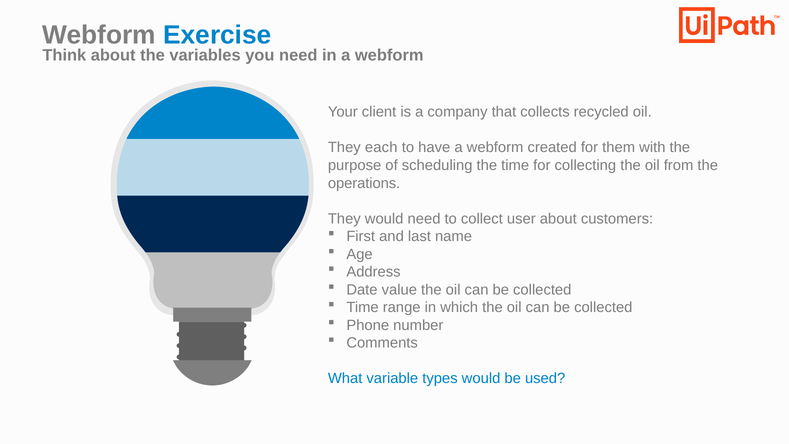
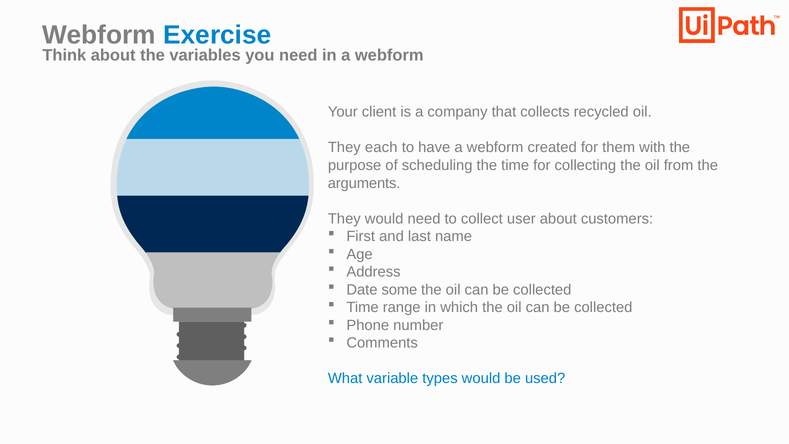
operations: operations -> arguments
value: value -> some
